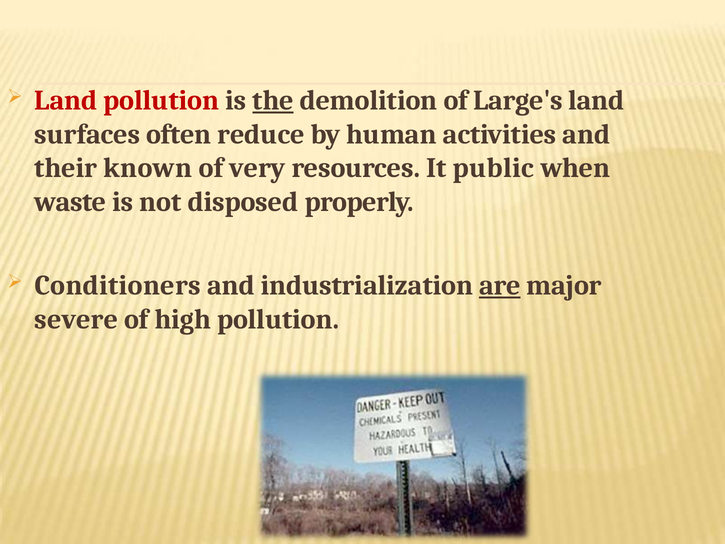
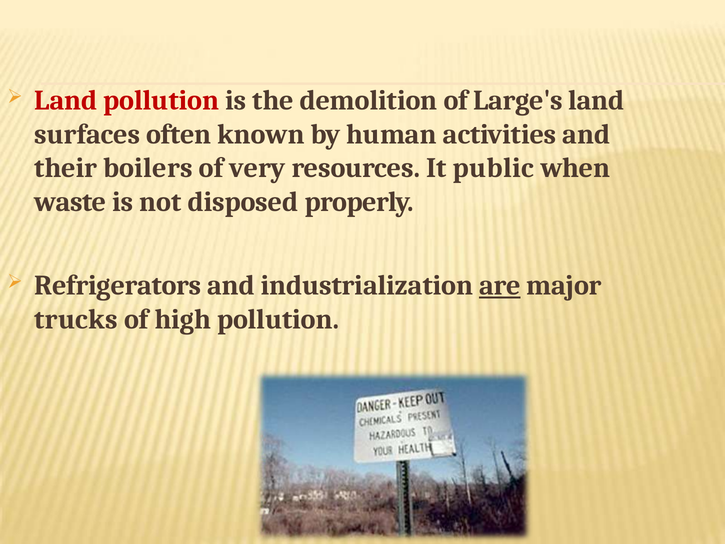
the underline: present -> none
reduce: reduce -> known
known: known -> boilers
Conditioners: Conditioners -> Refrigerators
severe: severe -> trucks
